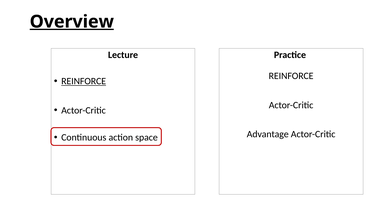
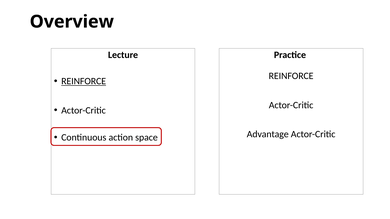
Overview underline: present -> none
